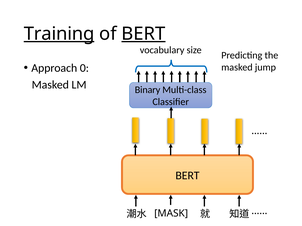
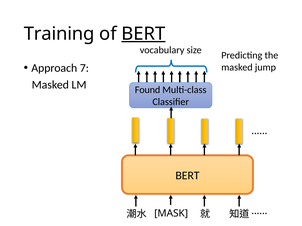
Training underline: present -> none
0: 0 -> 7
Binary: Binary -> Found
